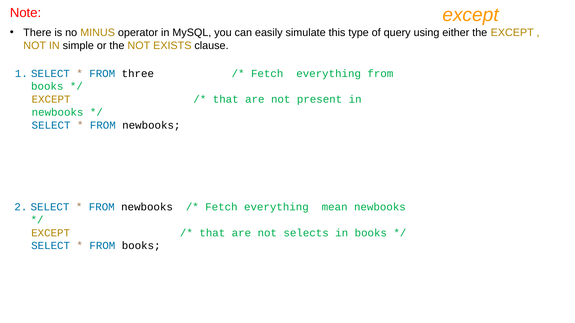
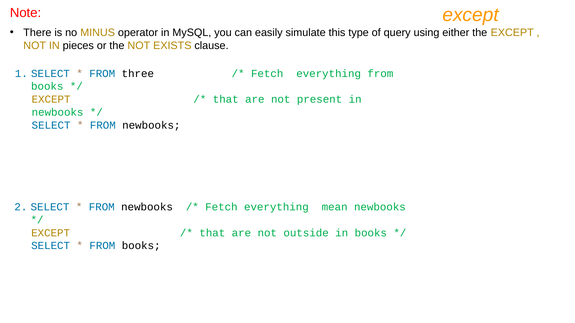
simple: simple -> pieces
selects: selects -> outside
